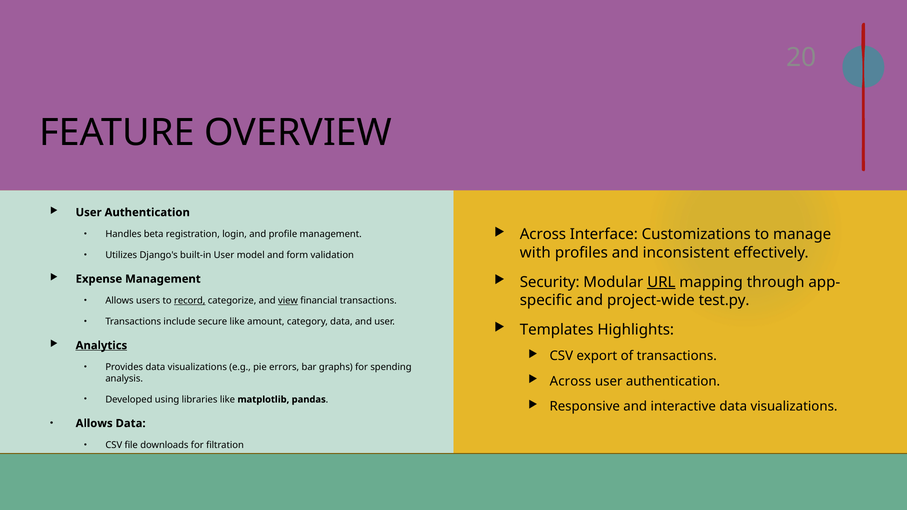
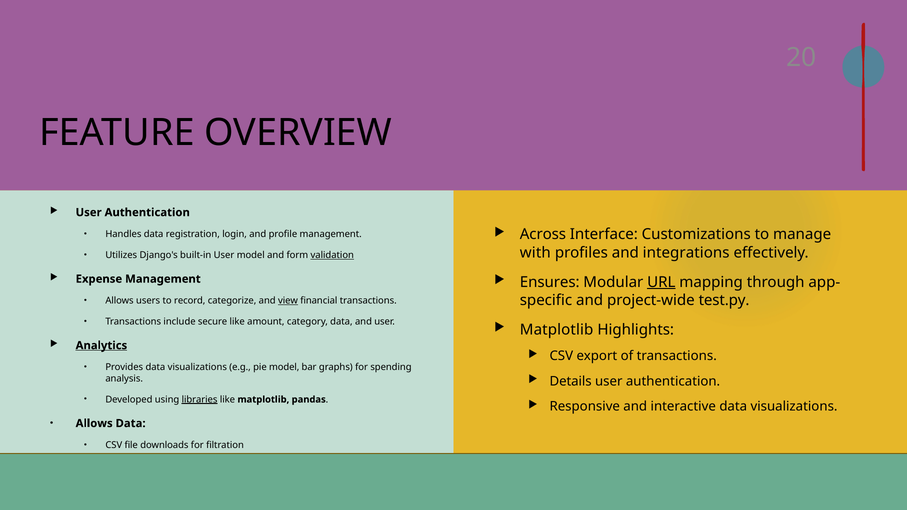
Handles beta: beta -> data
inconsistent: inconsistent -> integrations
validation underline: none -> present
Security: Security -> Ensures
record underline: present -> none
Templates at (557, 330): Templates -> Matplotlib
pie errors: errors -> model
Across at (570, 381): Across -> Details
libraries underline: none -> present
